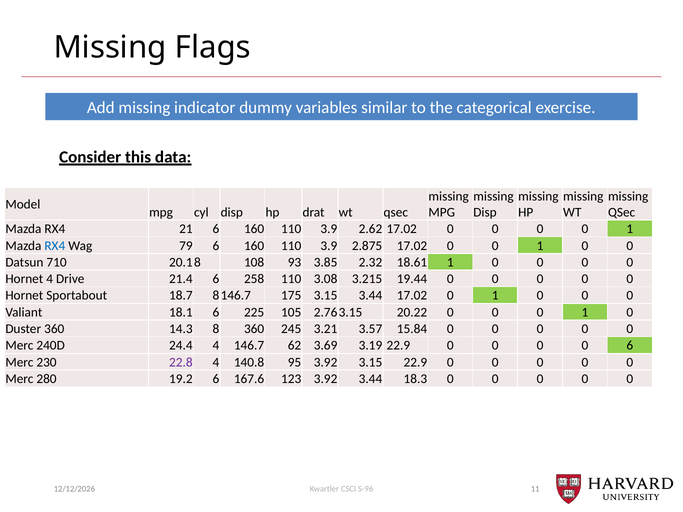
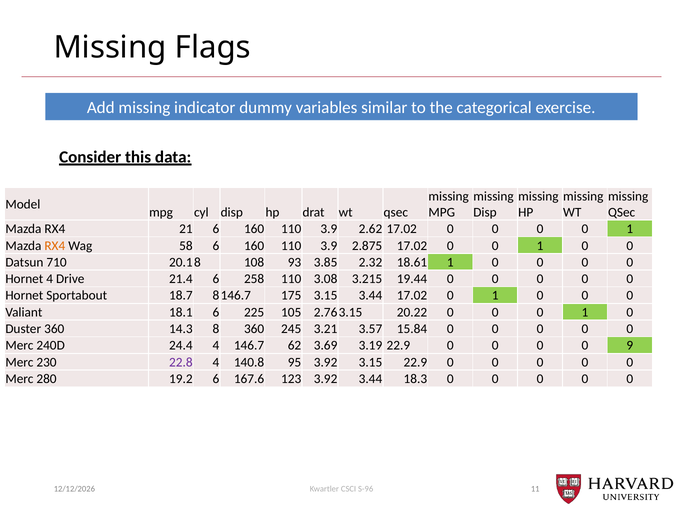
RX4 at (55, 246) colour: blue -> orange
79: 79 -> 58
0 6: 6 -> 9
